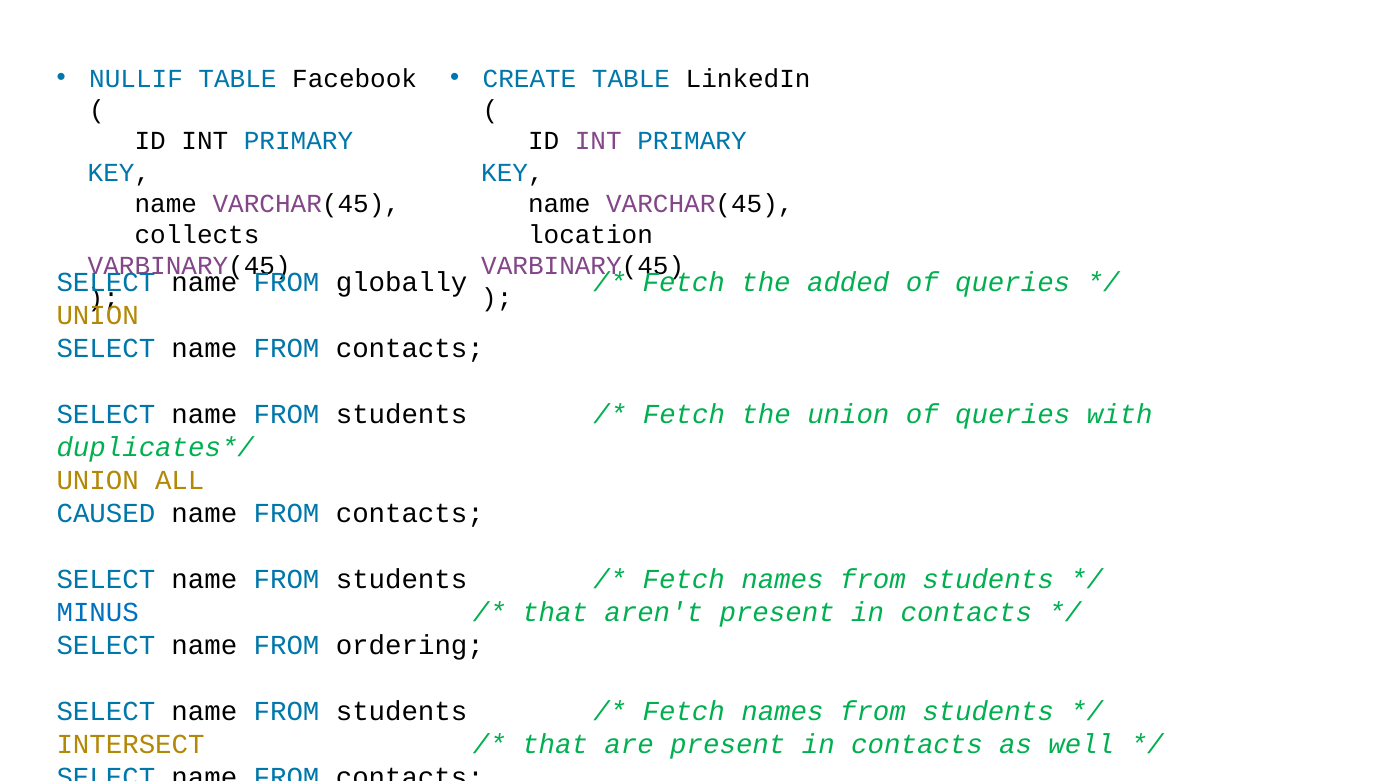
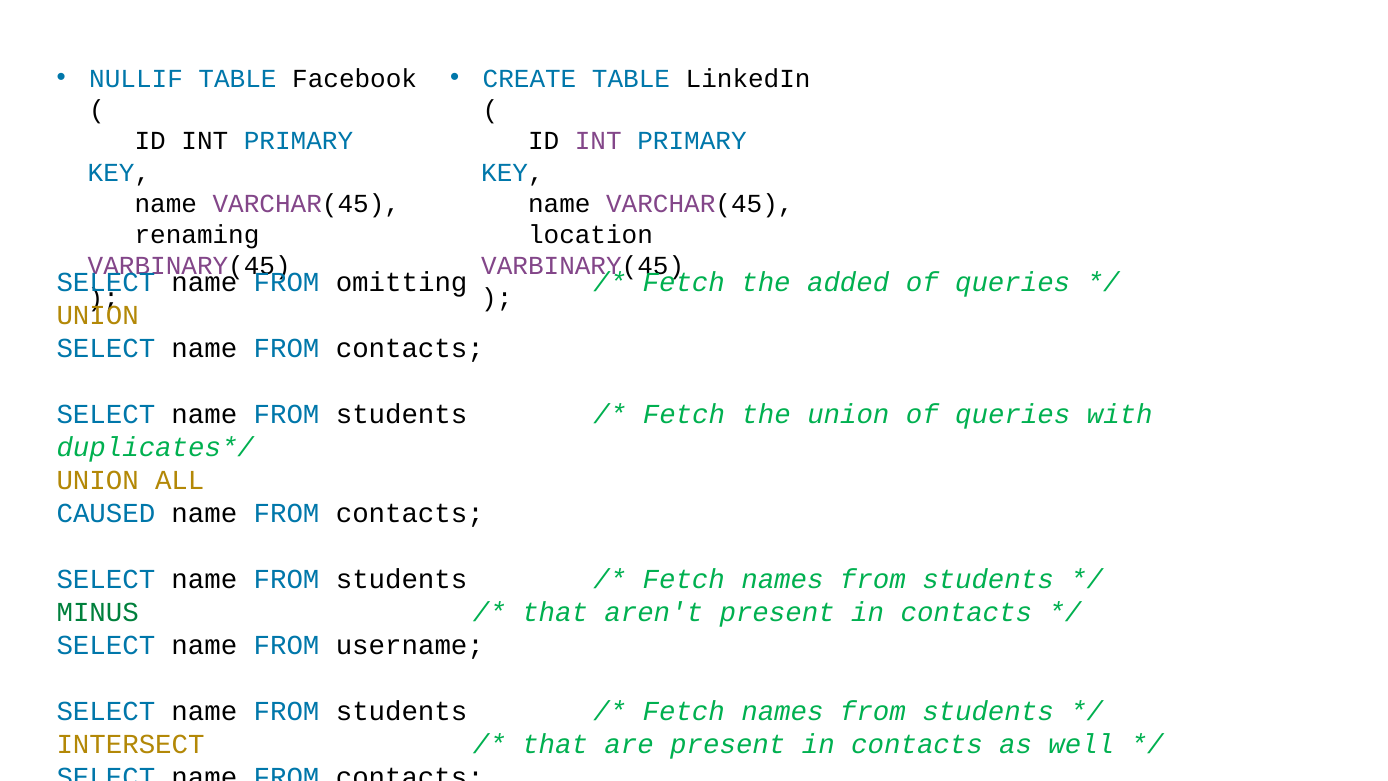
collects: collects -> renaming
globally: globally -> omitting
MINUS colour: blue -> green
ordering: ordering -> username
